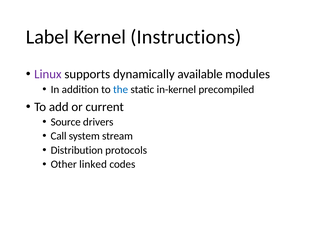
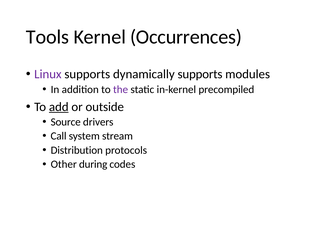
Label: Label -> Tools
Instructions: Instructions -> Occurrences
dynamically available: available -> supports
the colour: blue -> purple
add underline: none -> present
current: current -> outside
linked: linked -> during
